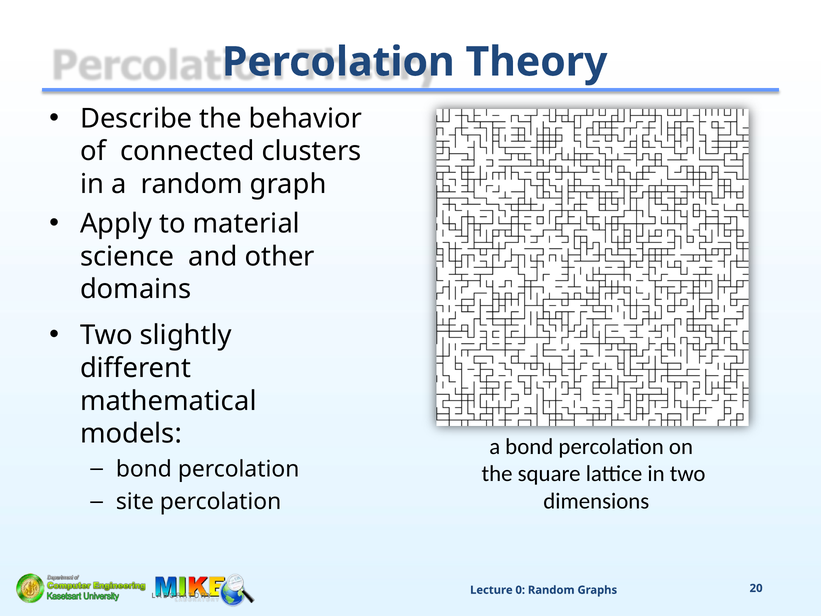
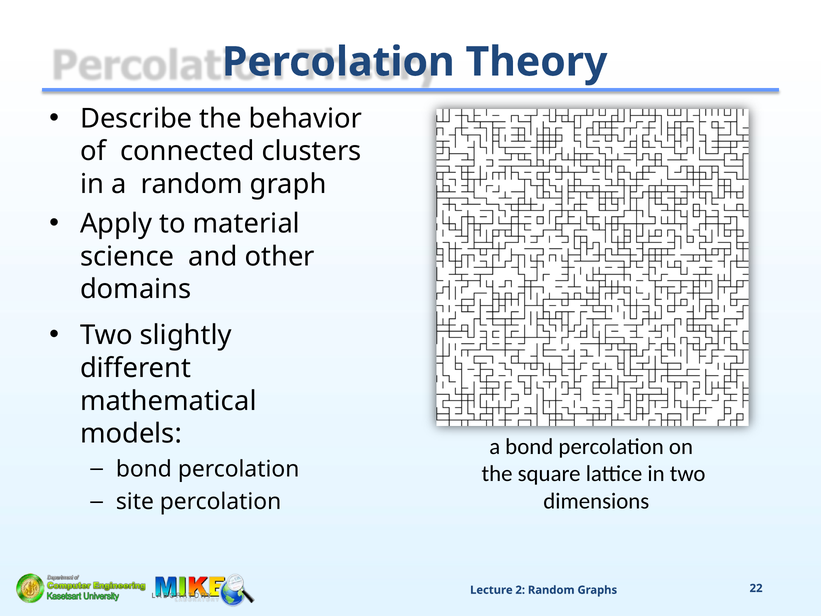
0: 0 -> 2
20: 20 -> 22
